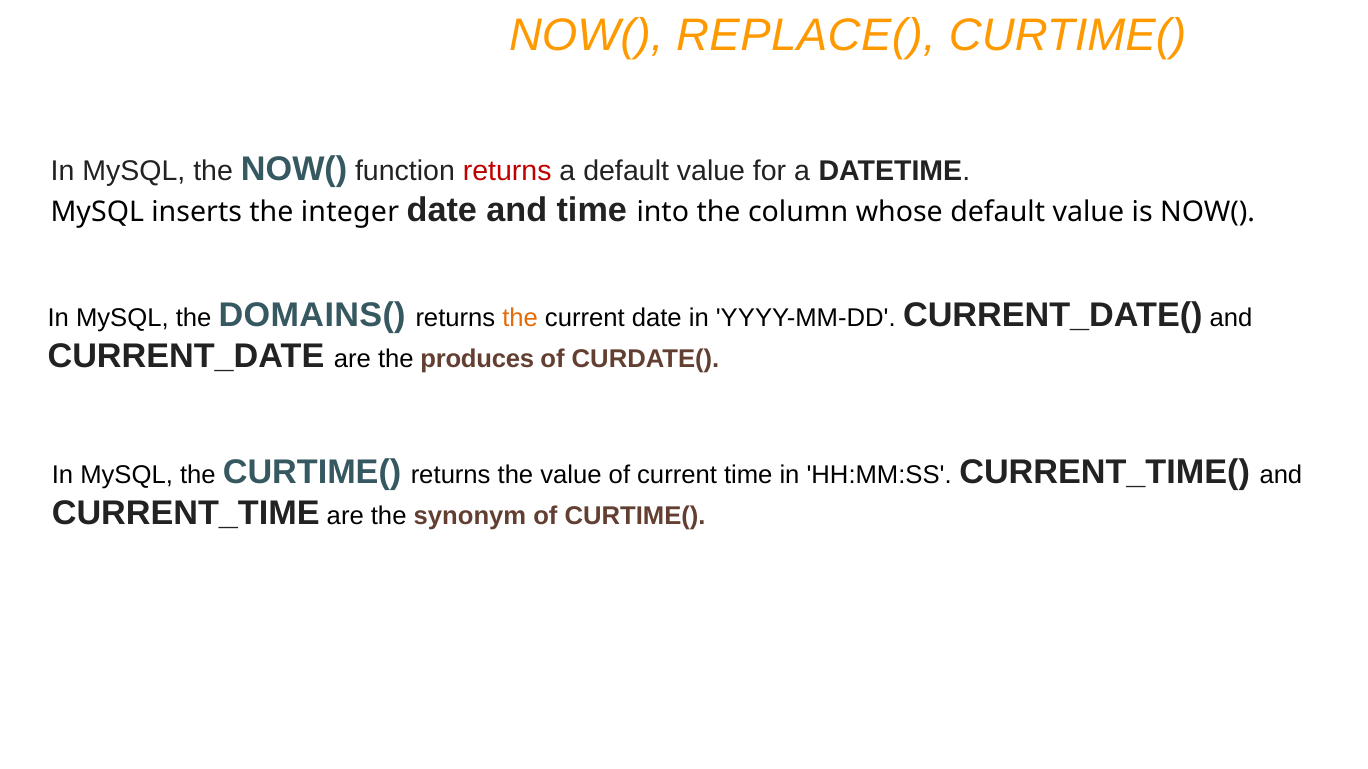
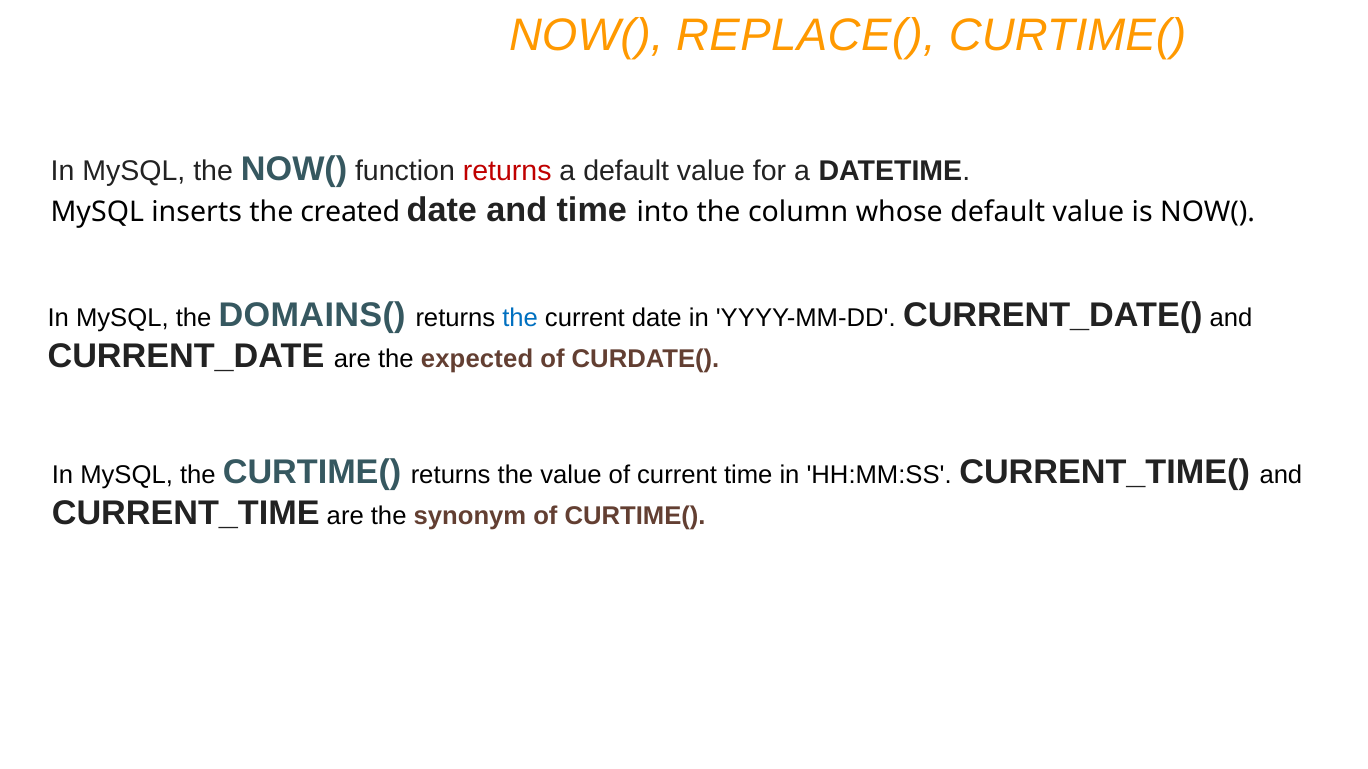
integer: integer -> created
the at (520, 318) colour: orange -> blue
produces: produces -> expected
